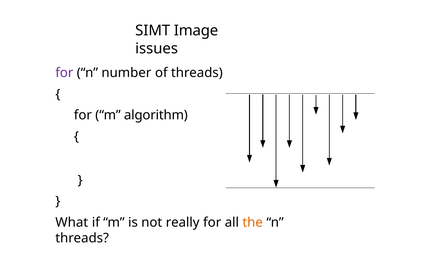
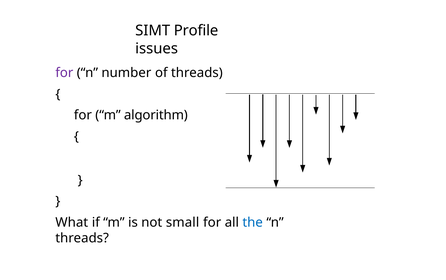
Image: Image -> Profile
really: really -> small
the colour: orange -> blue
